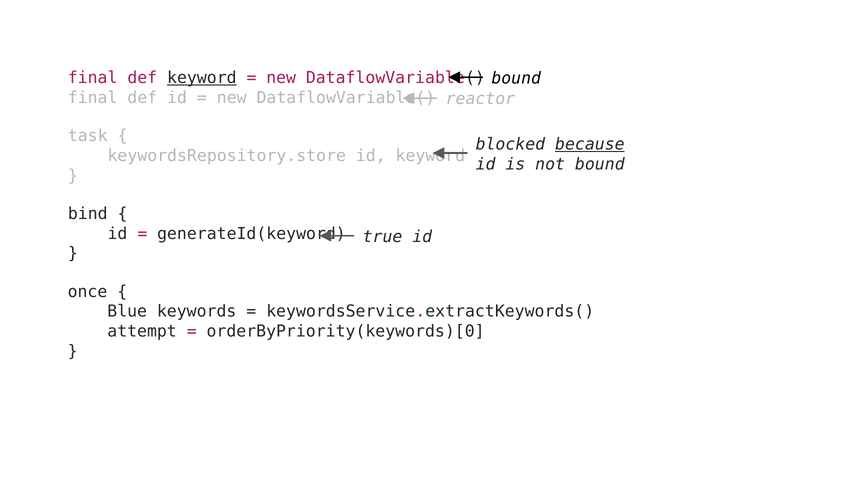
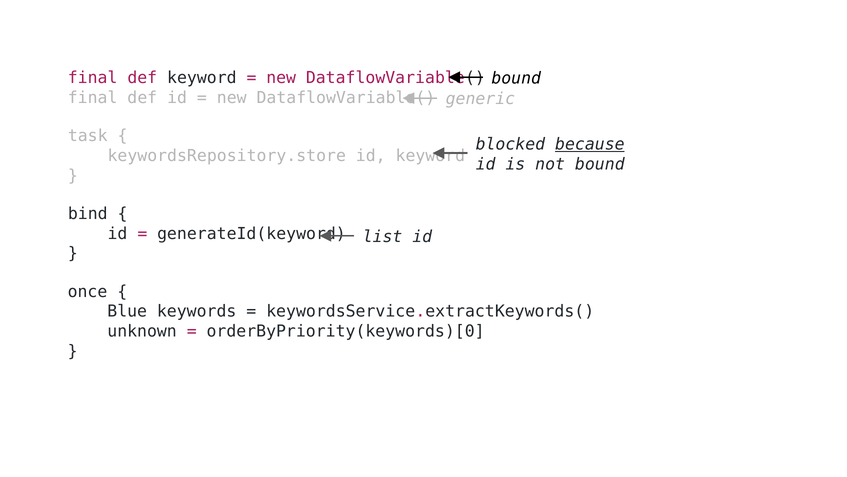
keyword at (202, 78) underline: present -> none
reactor: reactor -> generic
true: true -> list
attempt: attempt -> unknown
